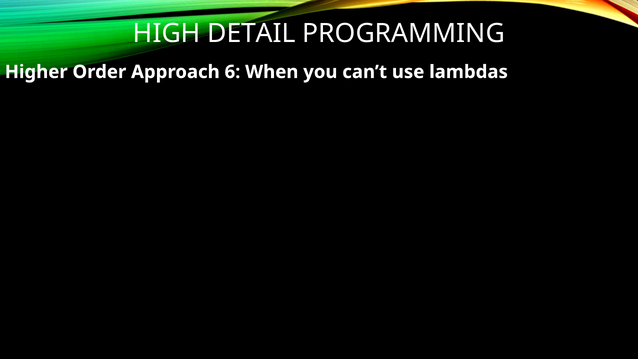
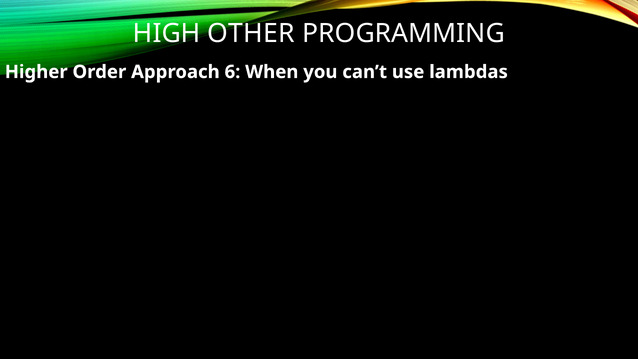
DETAIL: DETAIL -> OTHER
